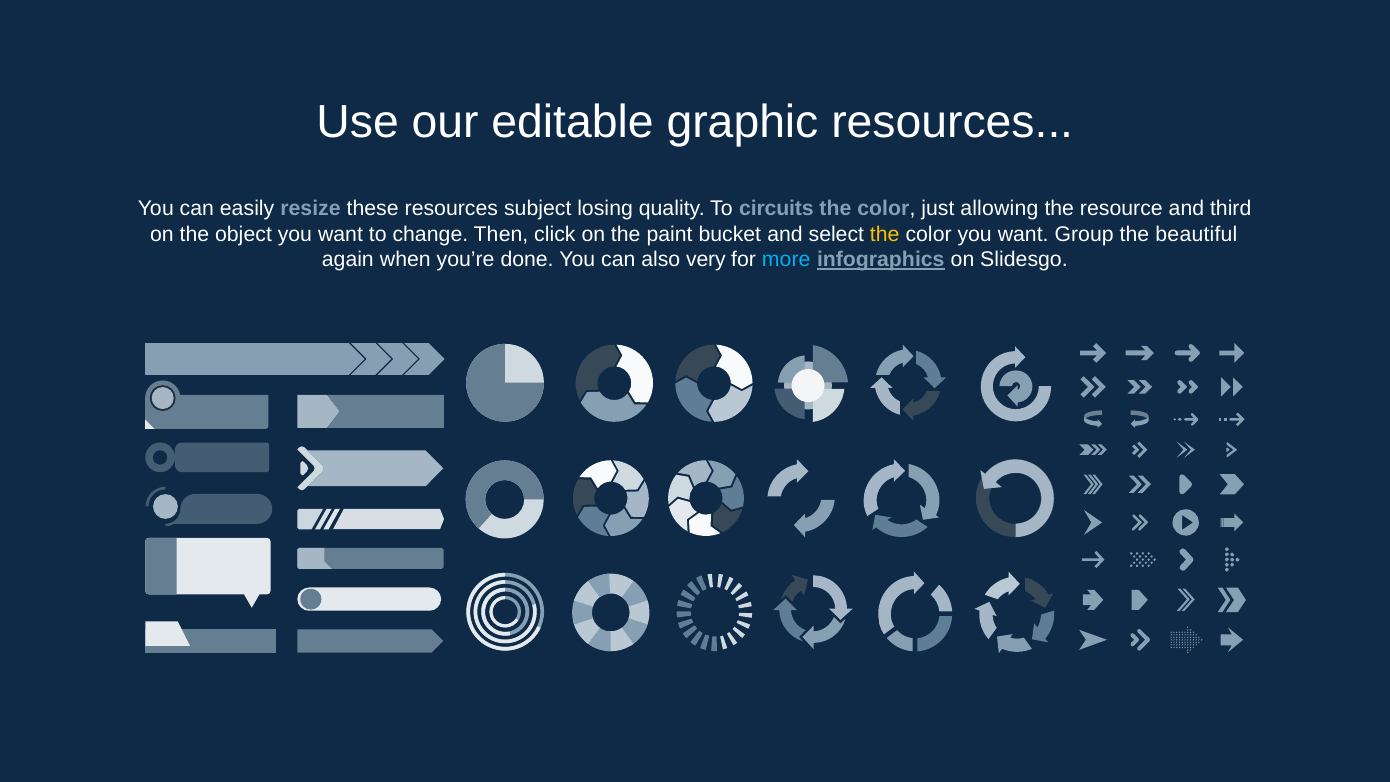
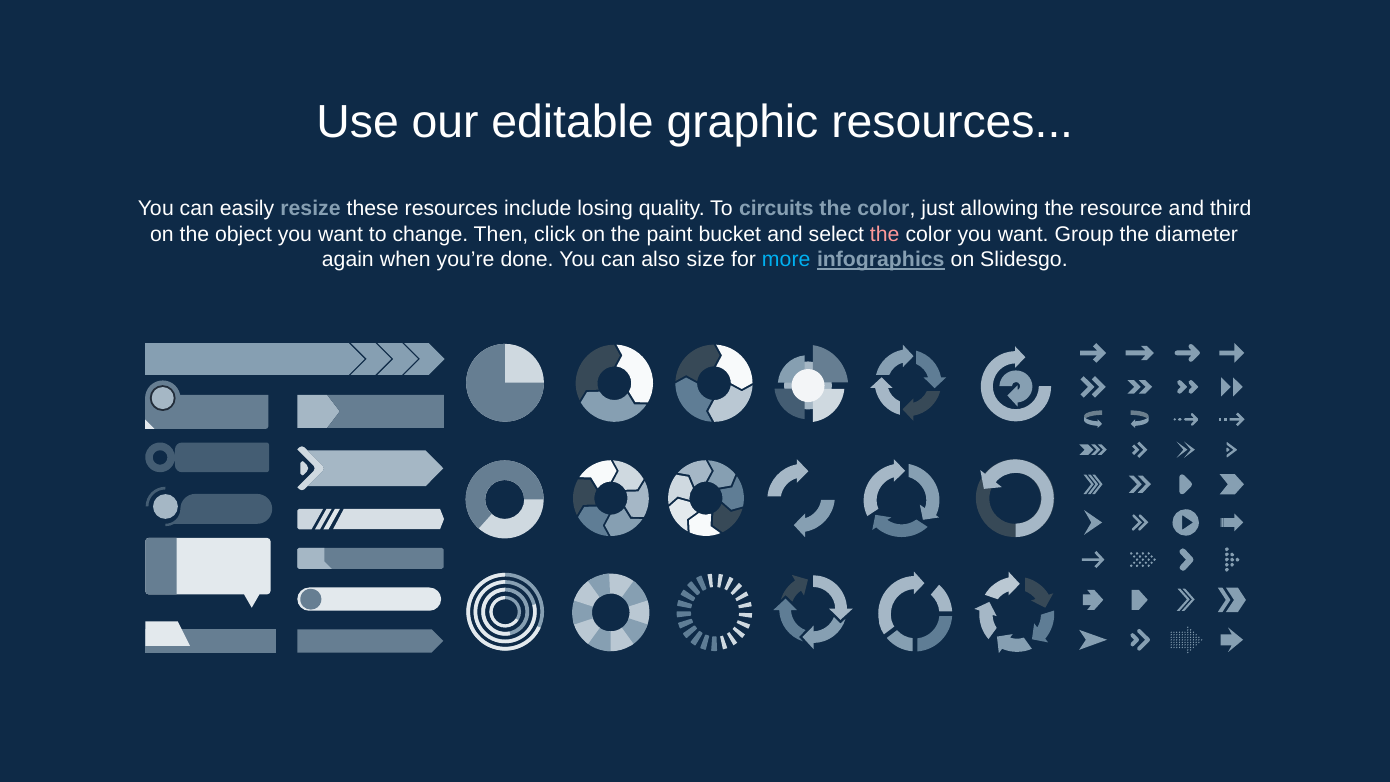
subject: subject -> include
the at (885, 234) colour: yellow -> pink
beautiful: beautiful -> diameter
very: very -> size
